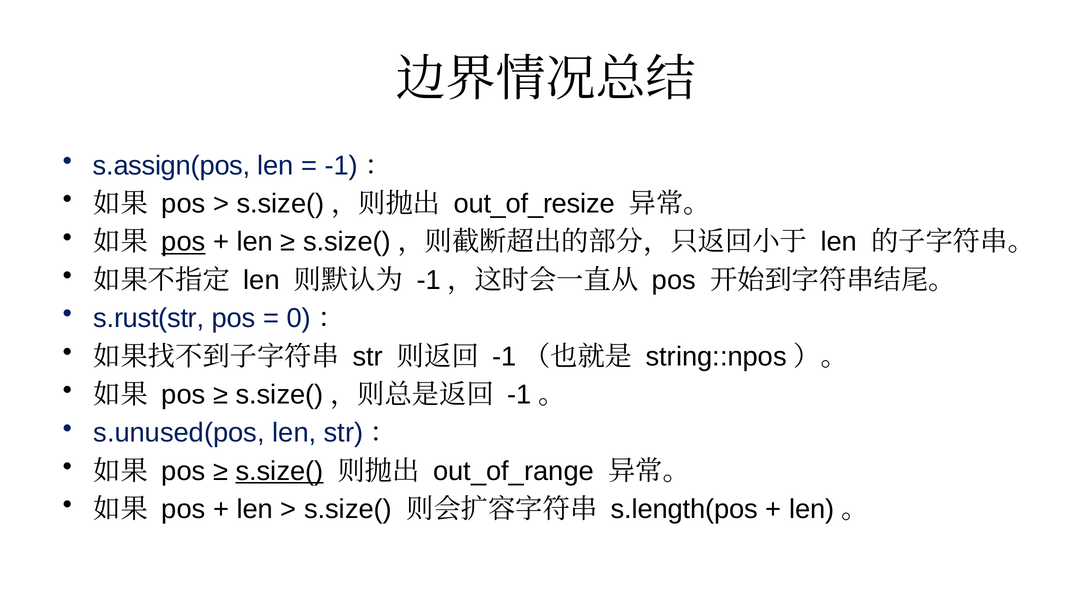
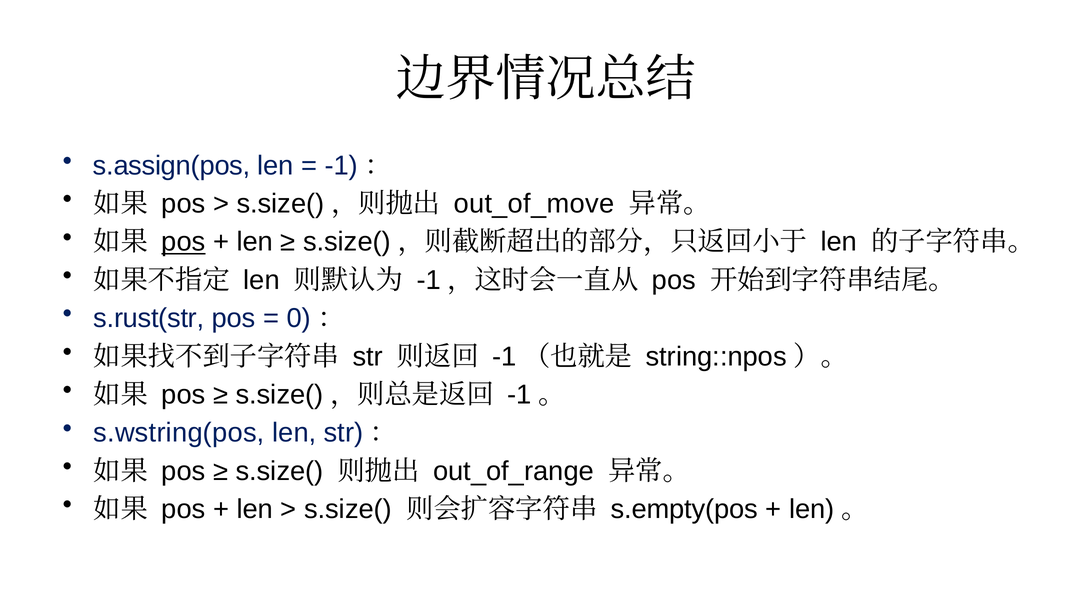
out_of_resize: out_of_resize -> out_of_move
s.unused(pos: s.unused(pos -> s.wstring(pos
s.size( at (280, 471) underline: present -> none
s.length(pos: s.length(pos -> s.empty(pos
